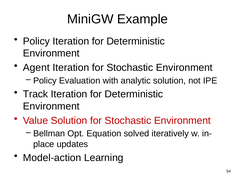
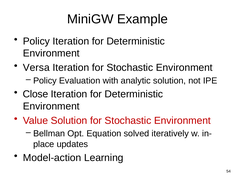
Agent: Agent -> Versa
Track: Track -> Close
